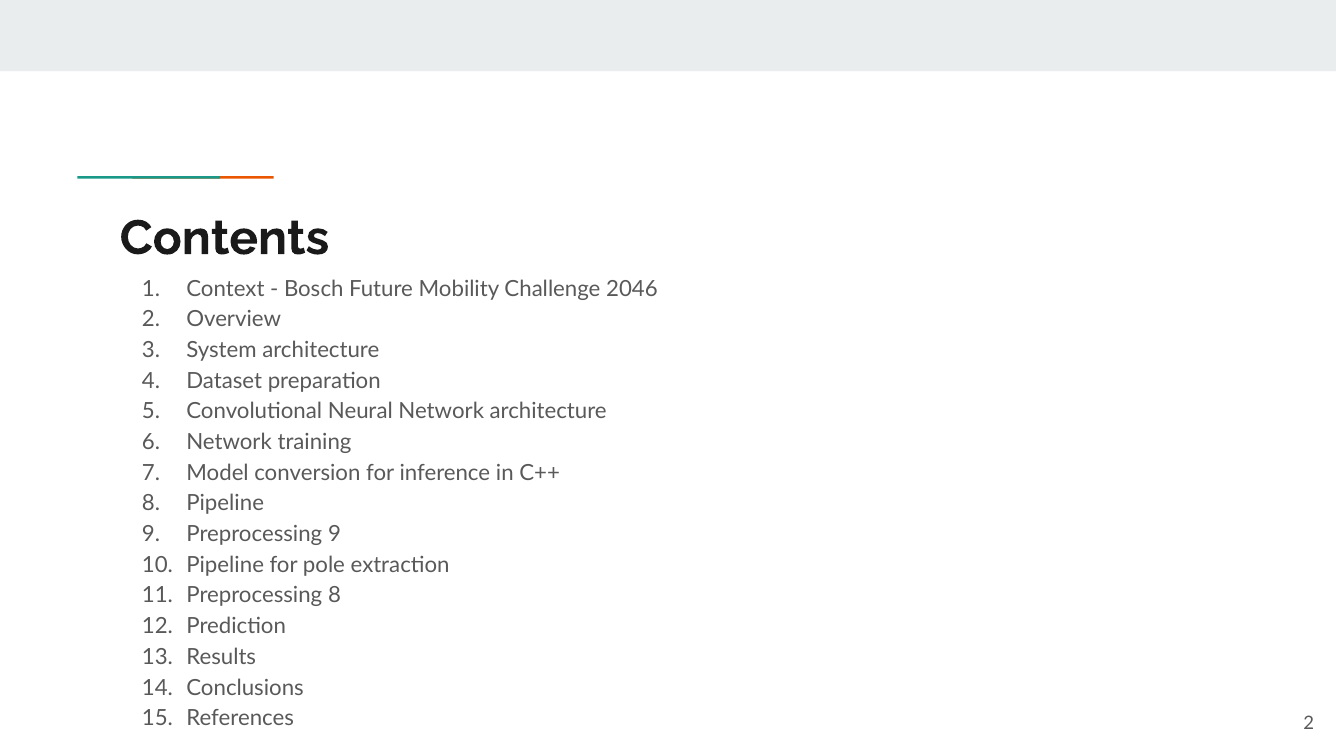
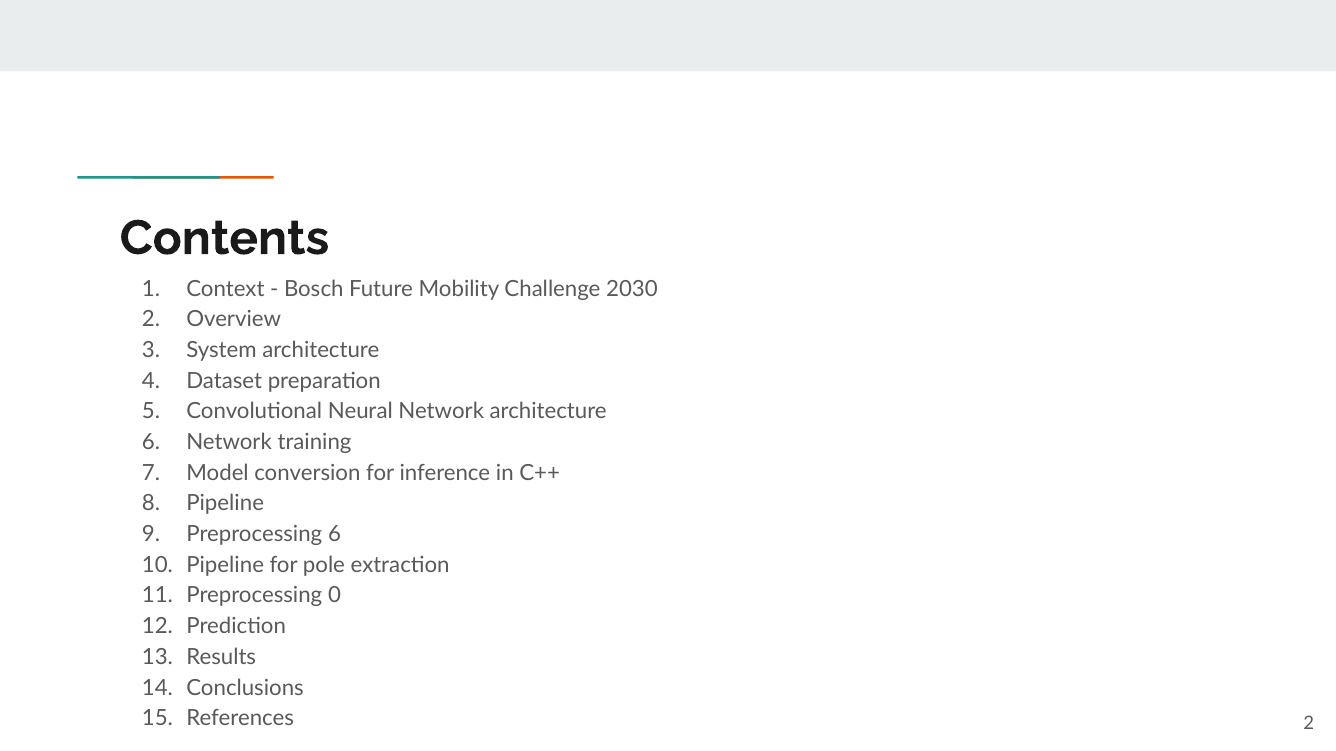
2046: 2046 -> 2030
Preprocessing 9: 9 -> 6
Preprocessing 8: 8 -> 0
